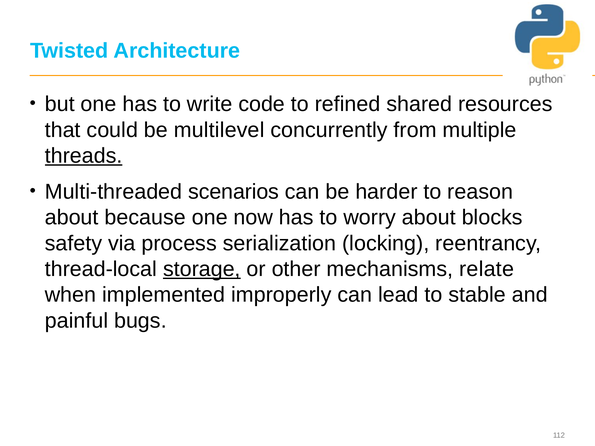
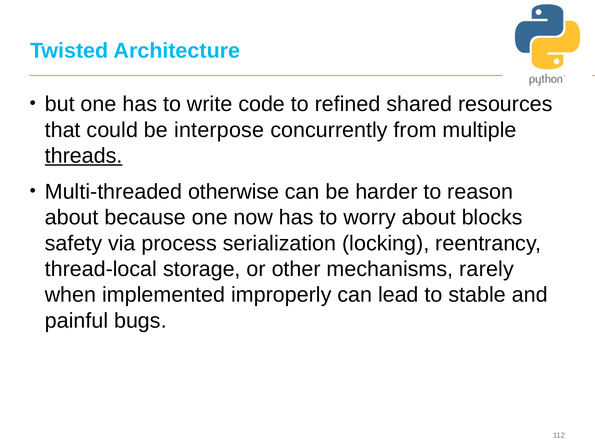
multilevel: multilevel -> interpose
scenarios: scenarios -> otherwise
storage underline: present -> none
relate: relate -> rarely
